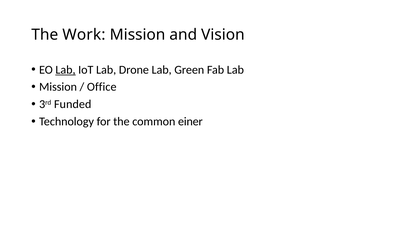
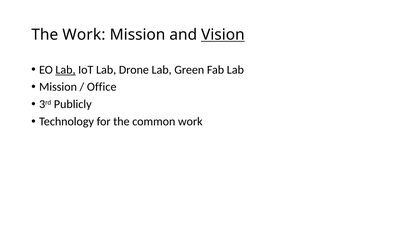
Vision underline: none -> present
Funded: Funded -> Publicly
common einer: einer -> work
